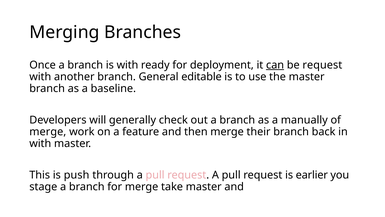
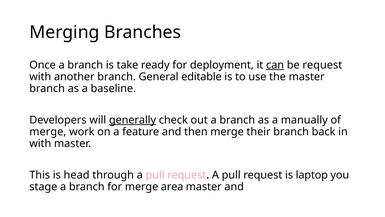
is with: with -> take
generally underline: none -> present
push: push -> head
earlier: earlier -> laptop
take: take -> area
